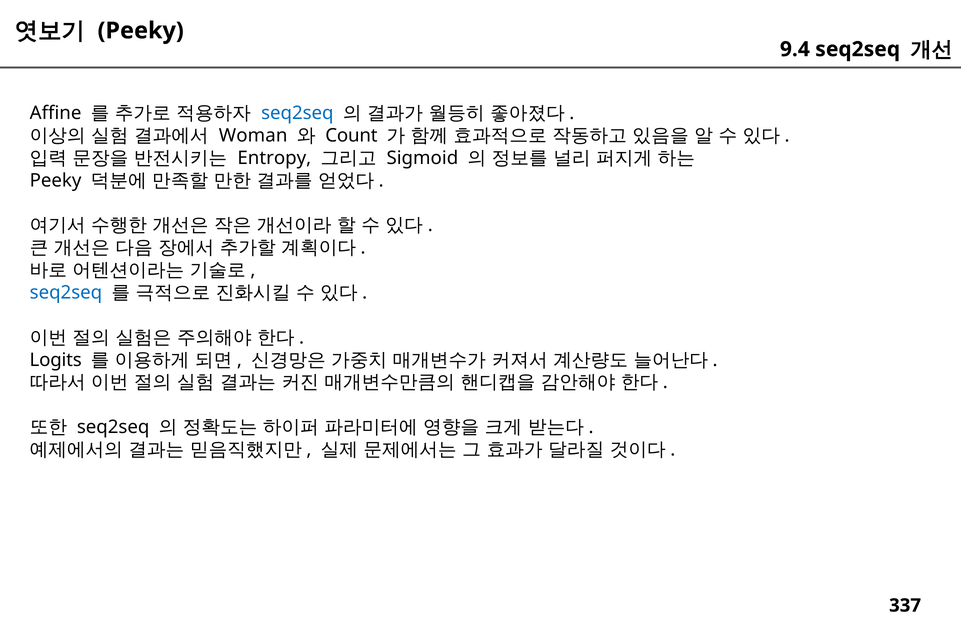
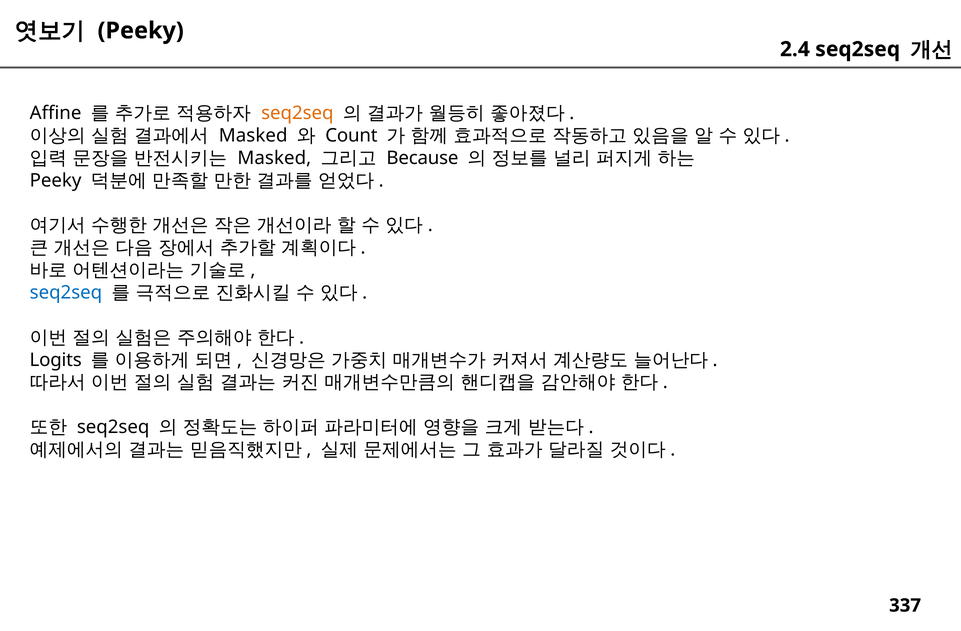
9.4: 9.4 -> 2.4
seq2seq at (297, 113) colour: blue -> orange
Woman at (253, 136): Woman -> Masked
Entropy at (274, 158): Entropy -> Masked
Sigmoid: Sigmoid -> Because
